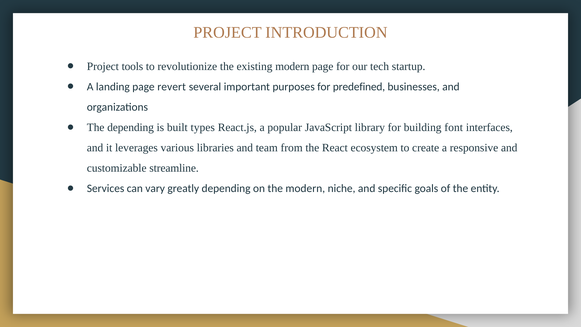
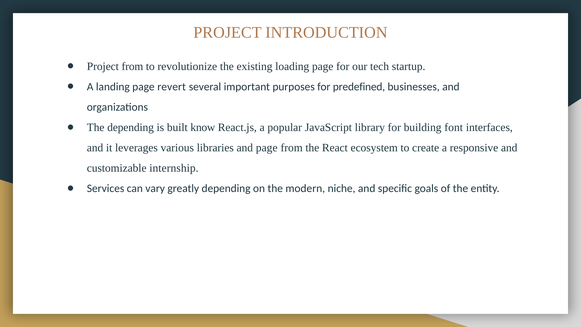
Project tools: tools -> from
existing modern: modern -> loading
types: types -> know
and team: team -> page
streamline: streamline -> internship
